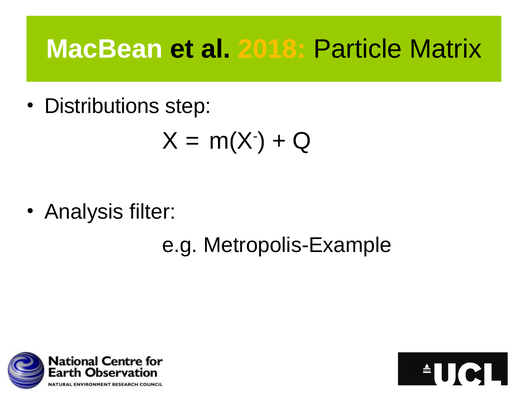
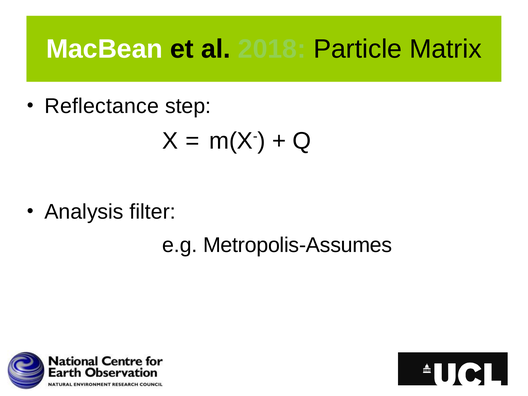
2018 colour: yellow -> light green
Distributions: Distributions -> Reflectance
Metropolis-Example: Metropolis-Example -> Metropolis-Assumes
